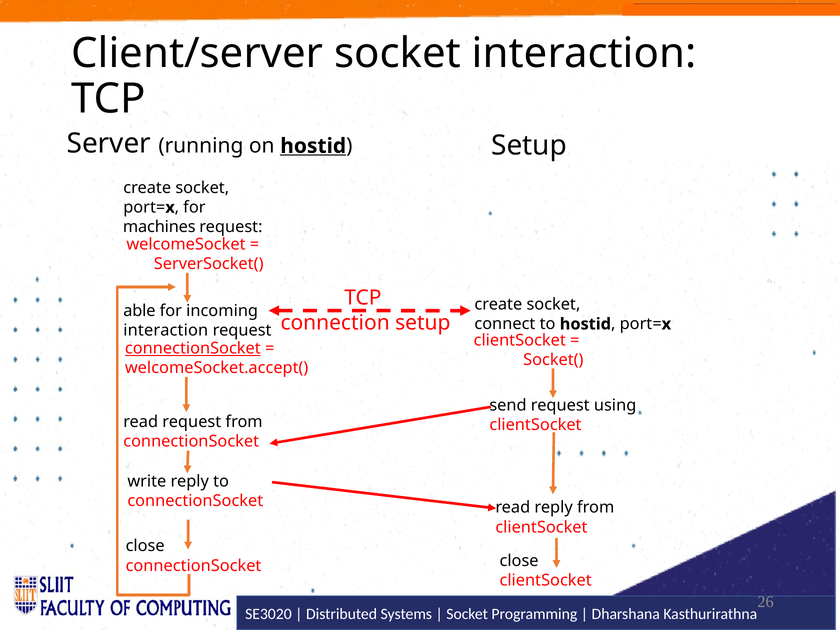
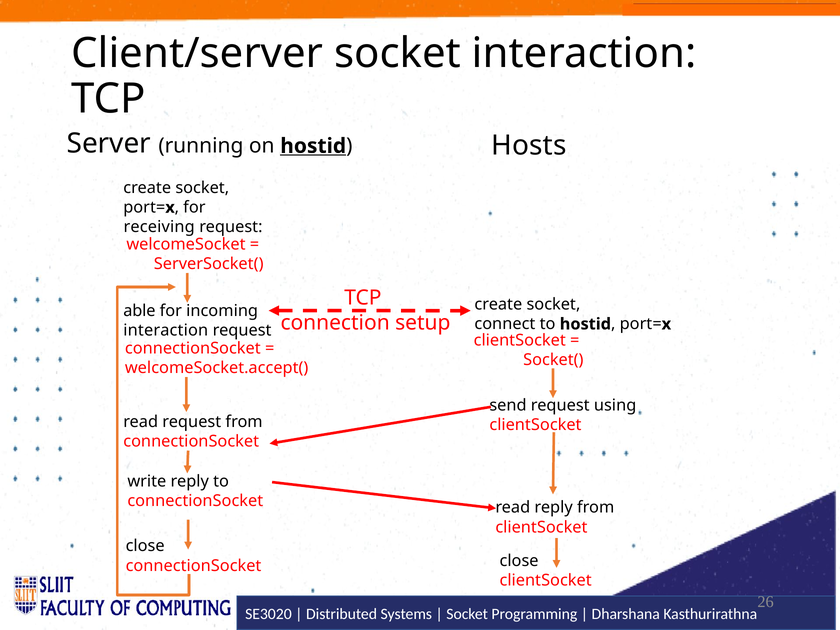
Setup at (529, 145): Setup -> Hosts
machines: machines -> receiving
connectionSocket at (193, 348) underline: present -> none
